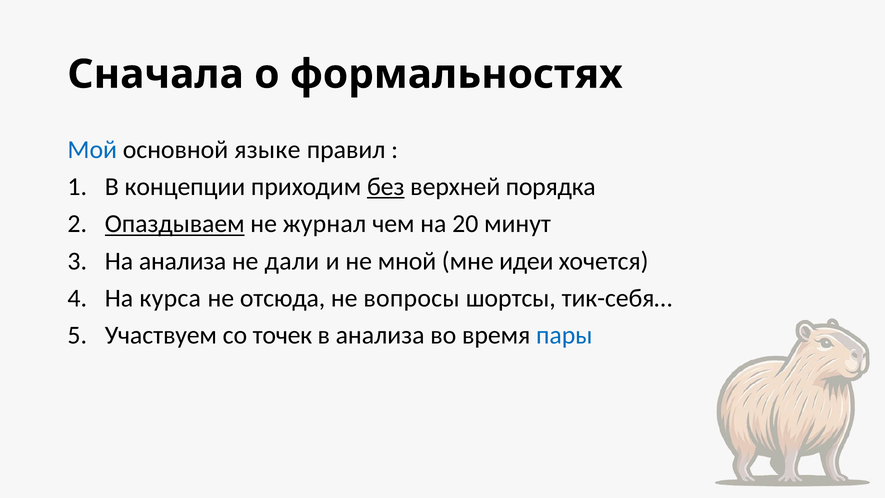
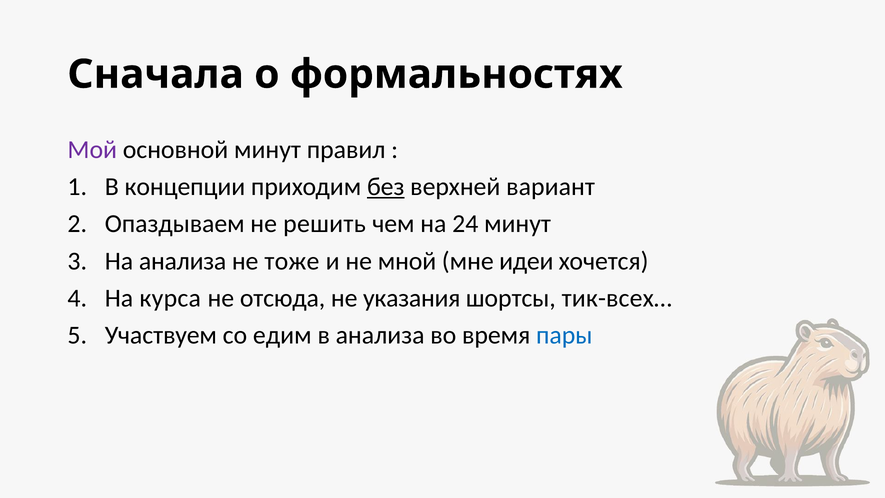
Мой colour: blue -> purple
основной языке: языке -> минут
порядка: порядка -> вариант
Опаздываем underline: present -> none
журнал: журнал -> решить
20: 20 -> 24
дали: дали -> тоже
вопросы: вопросы -> указания
тик-себя…: тик-себя… -> тик-всех…
точек: точек -> едим
